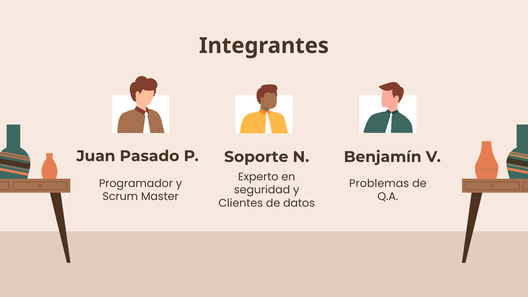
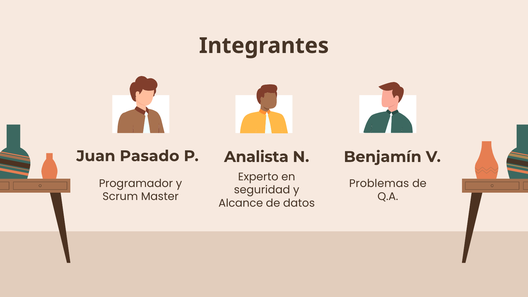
Soporte: Soporte -> Analista
Clientes: Clientes -> Alcance
